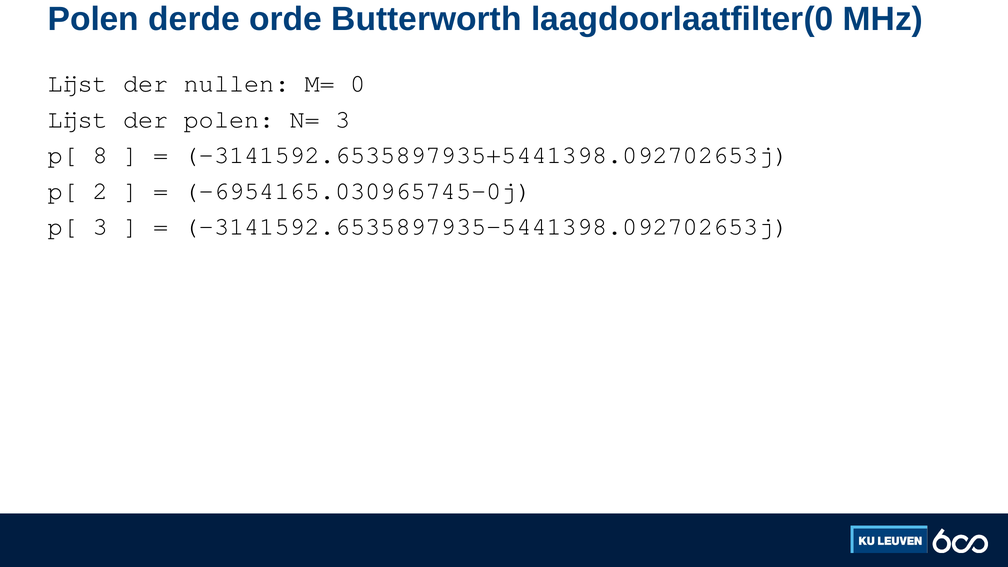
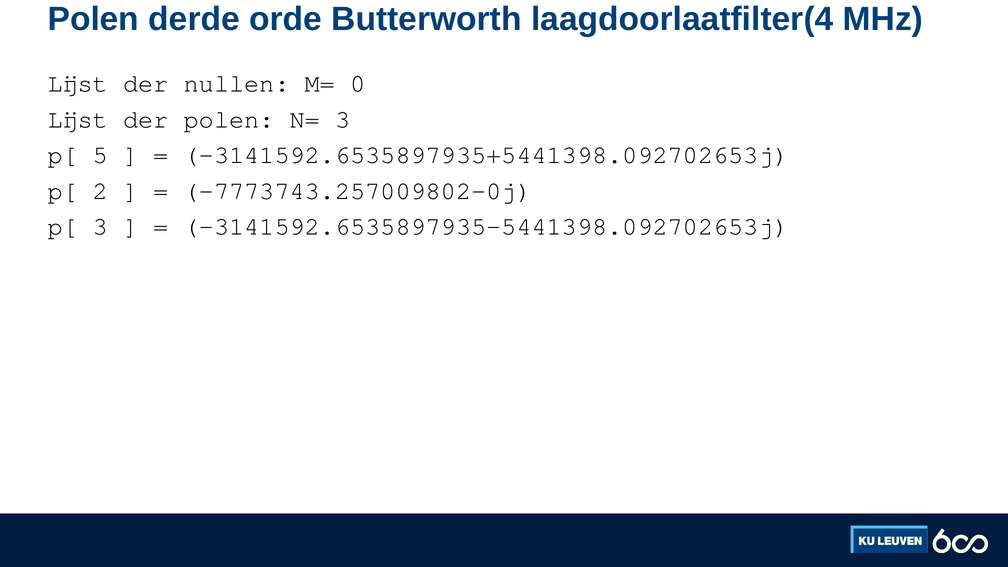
laagdoorlaatfilter(0: laagdoorlaatfilter(0 -> laagdoorlaatfilter(4
8: 8 -> 5
-6954165.030965745-0j: -6954165.030965745-0j -> -7773743.257009802-0j
